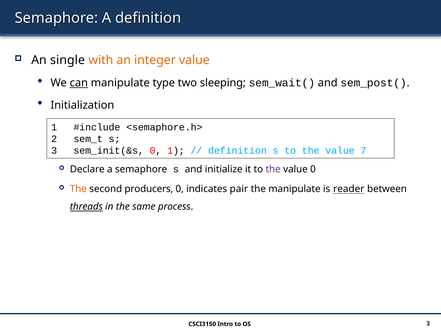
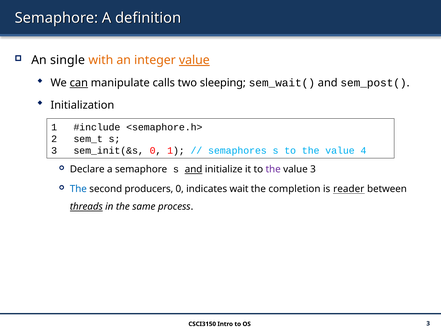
value at (194, 60) underline: none -> present
type: type -> calls
definition at (237, 151): definition -> semaphores
7: 7 -> 4
and at (194, 169) underline: none -> present
value 0: 0 -> 3
The at (78, 189) colour: orange -> blue
pair: pair -> wait
the manipulate: manipulate -> completion
